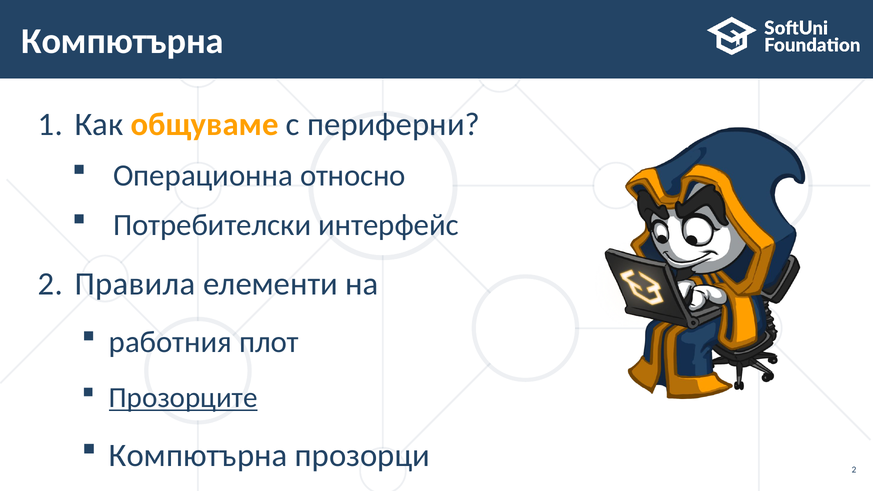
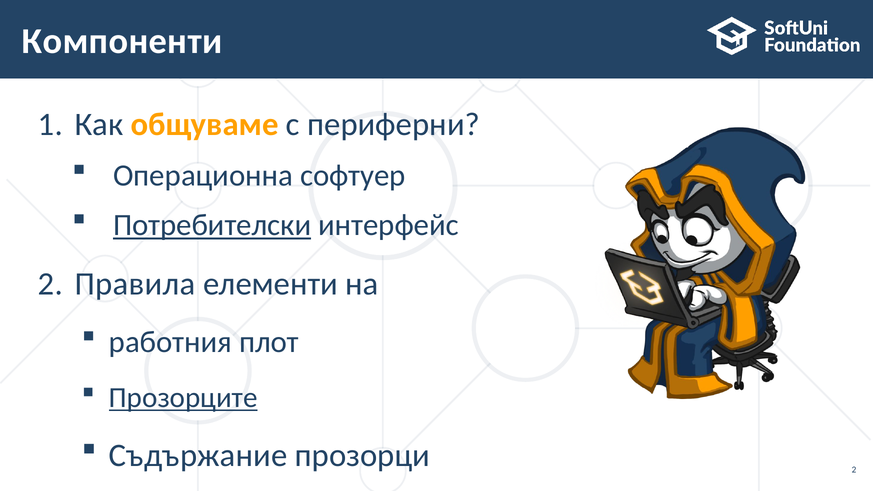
Компютърна at (122, 41): Компютърна -> Компоненти
относно: относно -> софтуер
Потребителски underline: none -> present
Компютърна at (198, 455): Компютърна -> Съдържание
